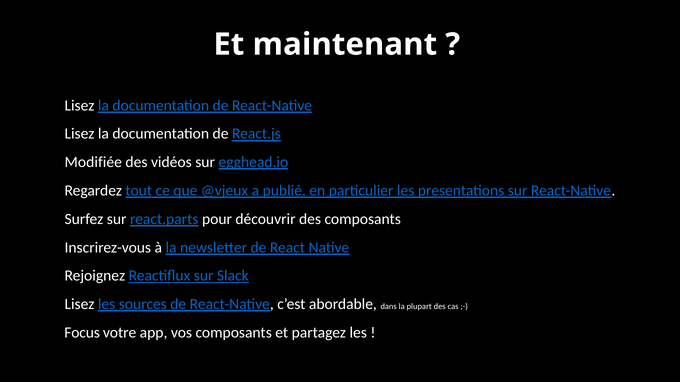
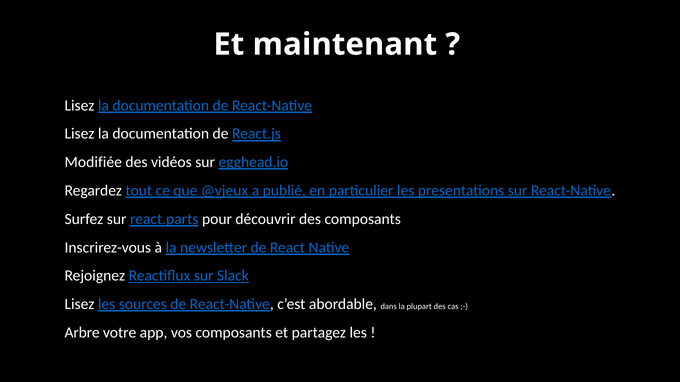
Focus: Focus -> Arbre
